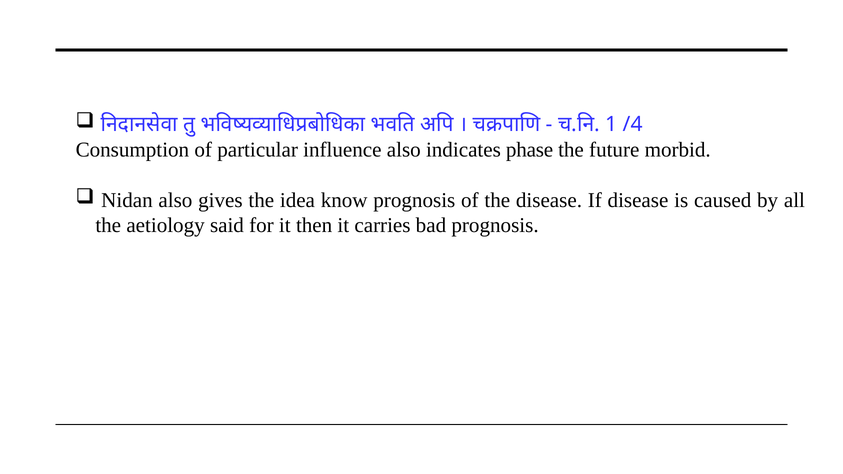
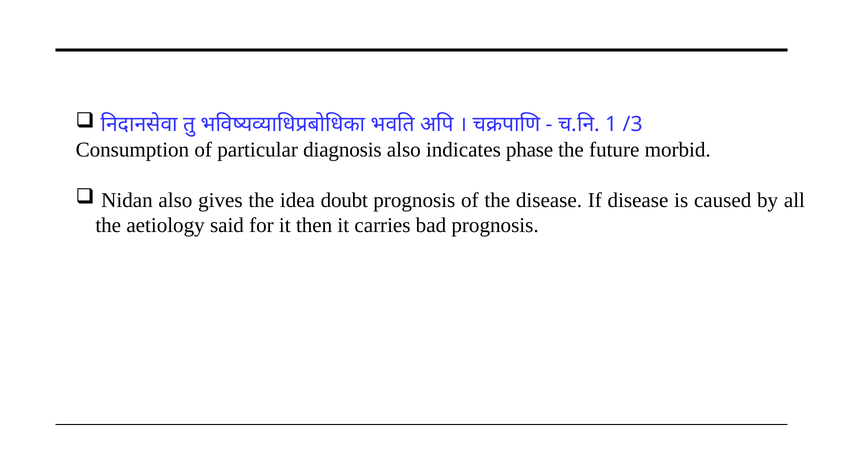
/4: /4 -> /3
influence: influence -> diagnosis
know: know -> doubt
